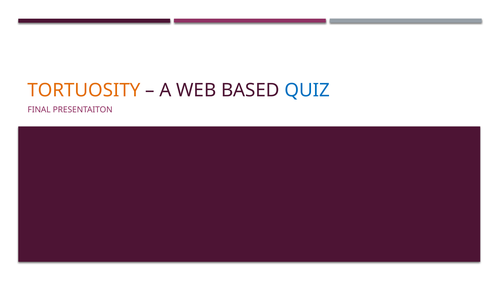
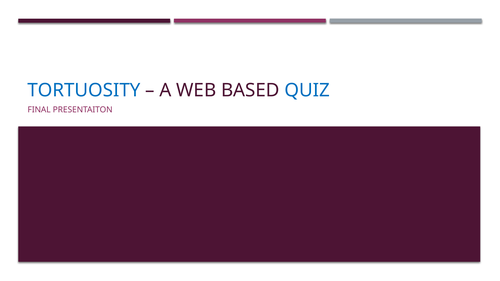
TORTUOSITY colour: orange -> blue
